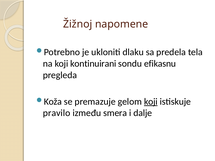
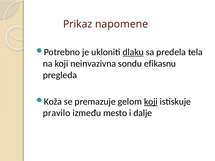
Žižnoj: Žižnoj -> Prikaz
dlaku underline: none -> present
kontinuirani: kontinuirani -> neinvazivna
smera: smera -> mesto
